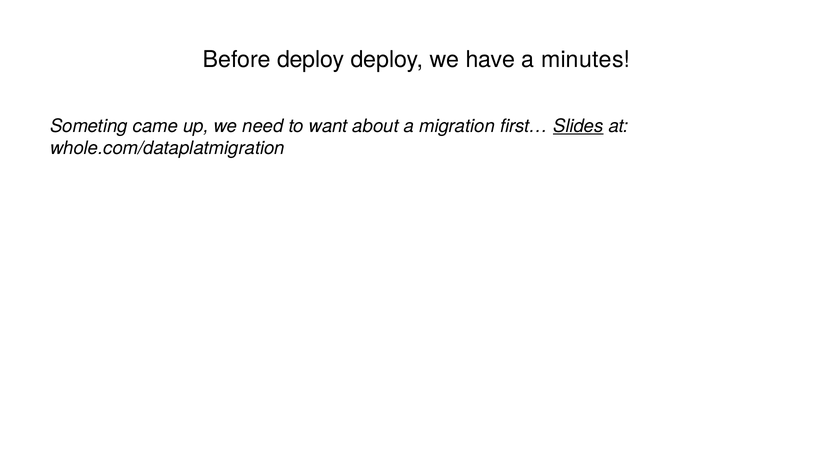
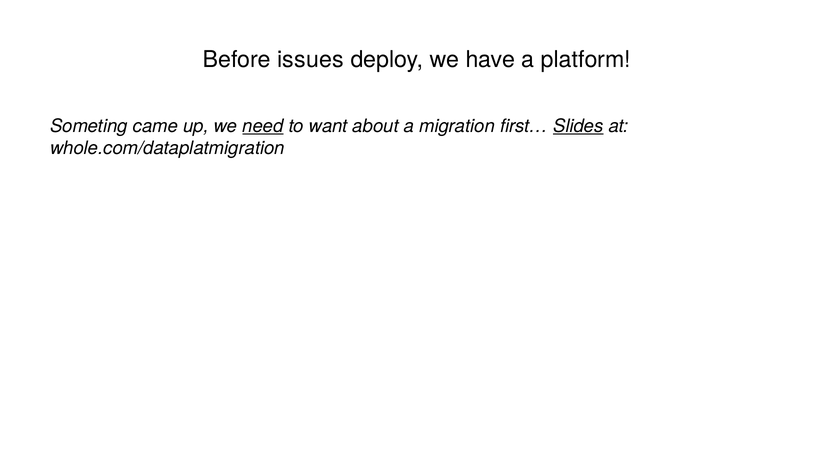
Before deploy: deploy -> issues
minutes: minutes -> platform
need underline: none -> present
